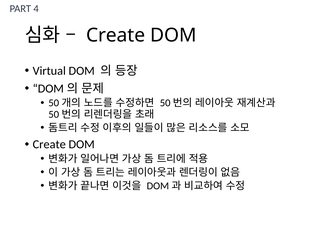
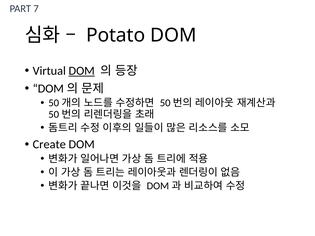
4: 4 -> 7
Create at (116, 35): Create -> Potato
DOM at (82, 71) underline: none -> present
